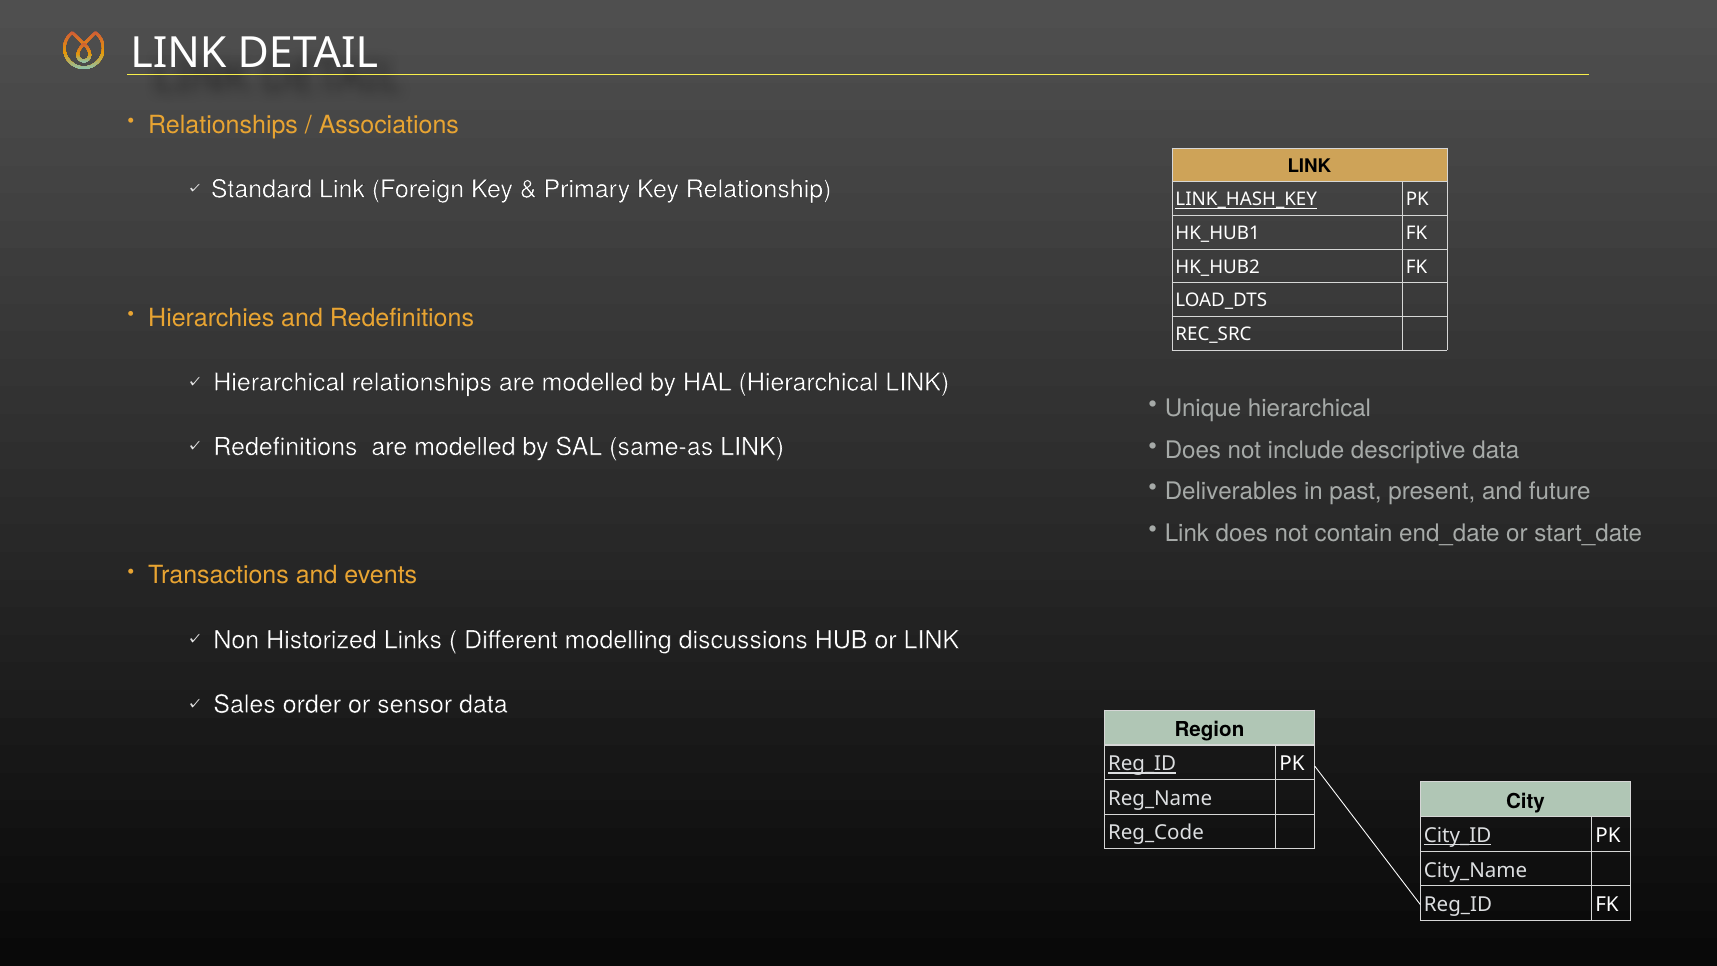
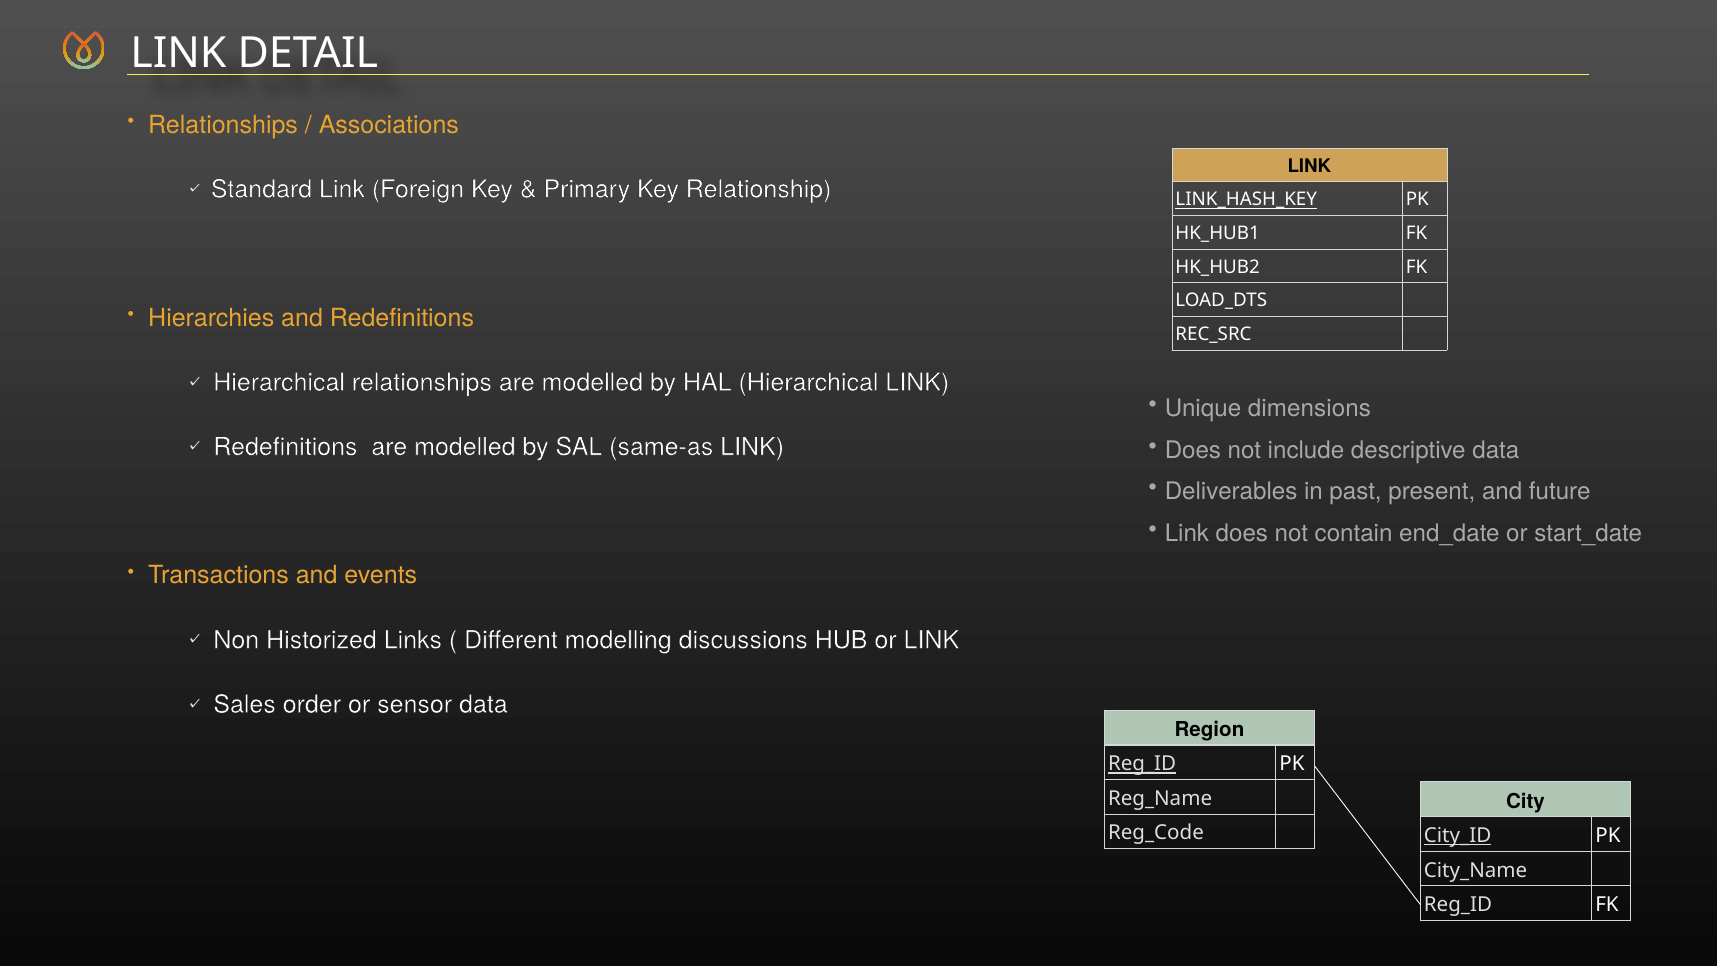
Unique hierarchical: hierarchical -> dimensions
